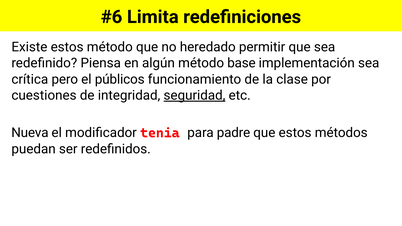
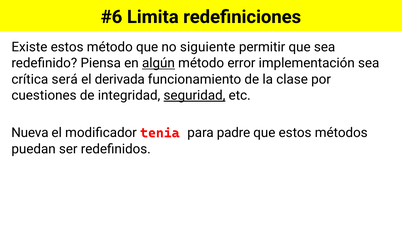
heredado: heredado -> siguiente
algún underline: none -> present
base: base -> error
pero: pero -> será
públicos: públicos -> derivada
